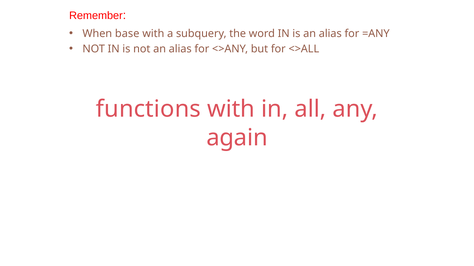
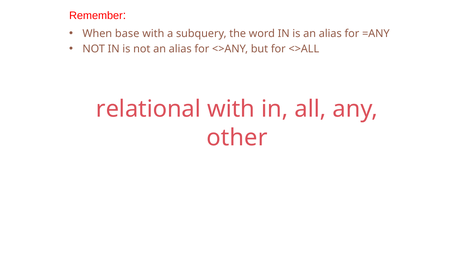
functions: functions -> relational
again: again -> other
